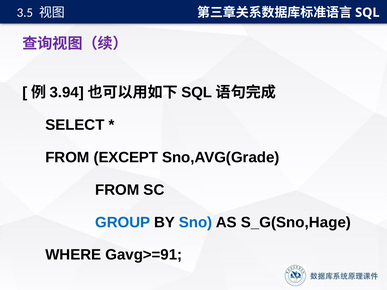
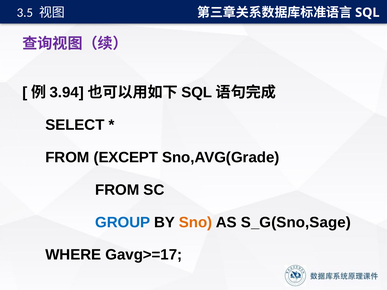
Sno colour: blue -> orange
S_G(Sno,Hage: S_G(Sno,Hage -> S_G(Sno,Sage
Gavg>=91: Gavg>=91 -> Gavg>=17
